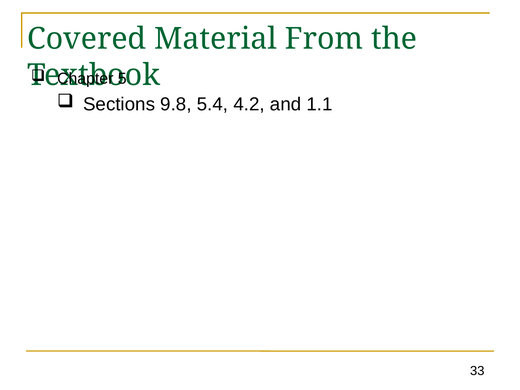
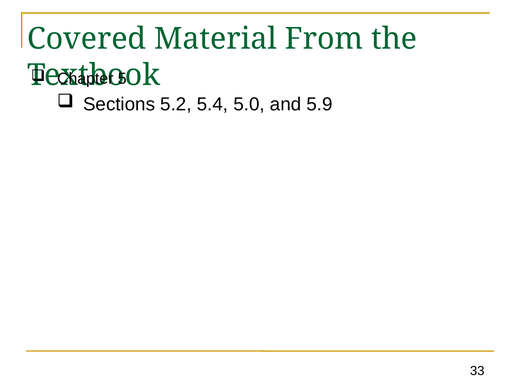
9.8: 9.8 -> 5.2
4.2: 4.2 -> 5.0
1.1: 1.1 -> 5.9
